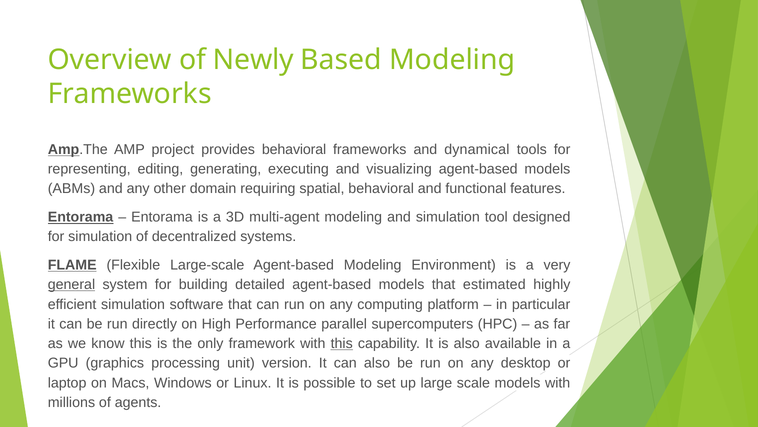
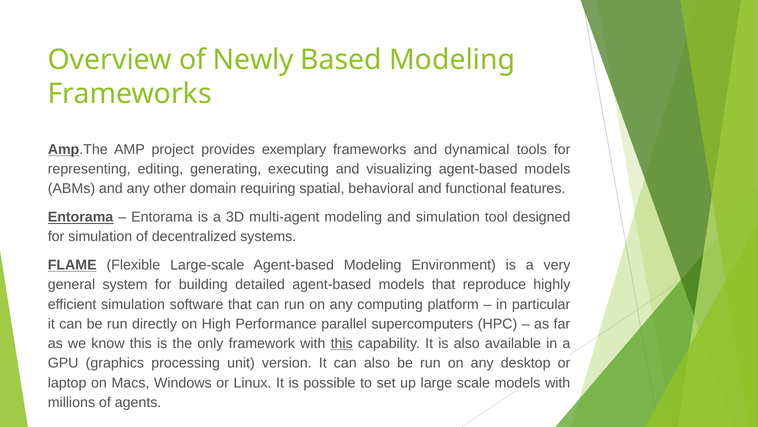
provides behavioral: behavioral -> exemplary
general underline: present -> none
estimated: estimated -> reproduce
